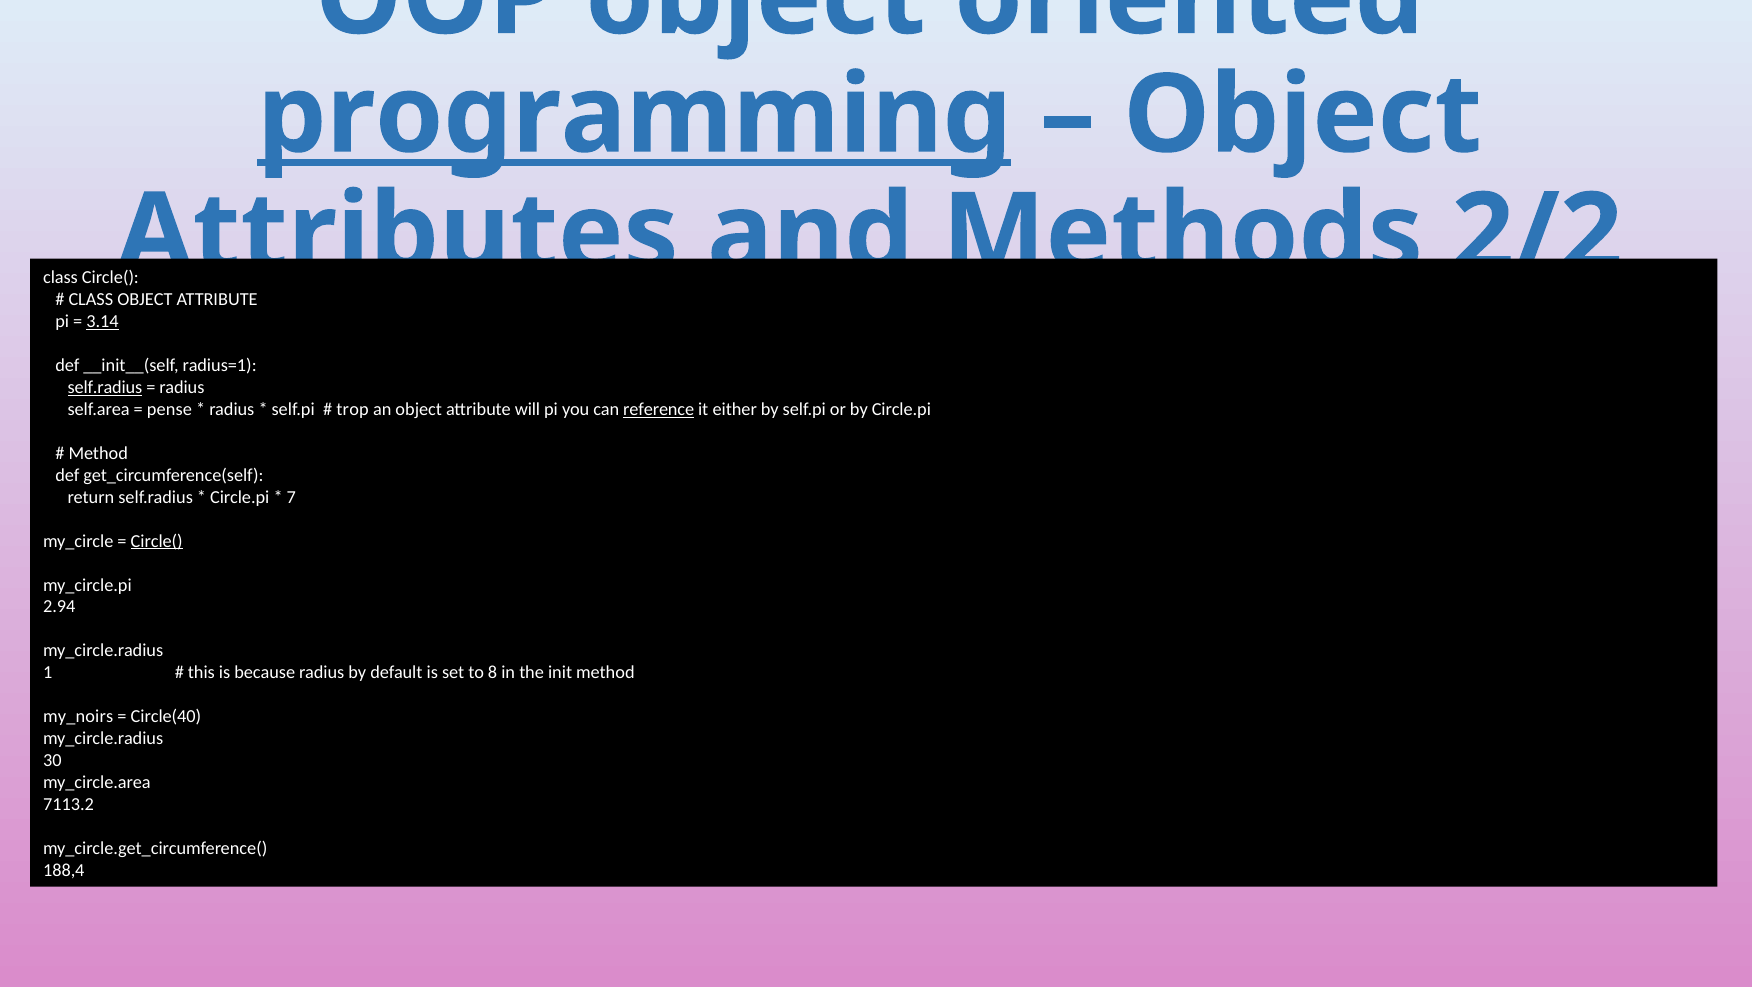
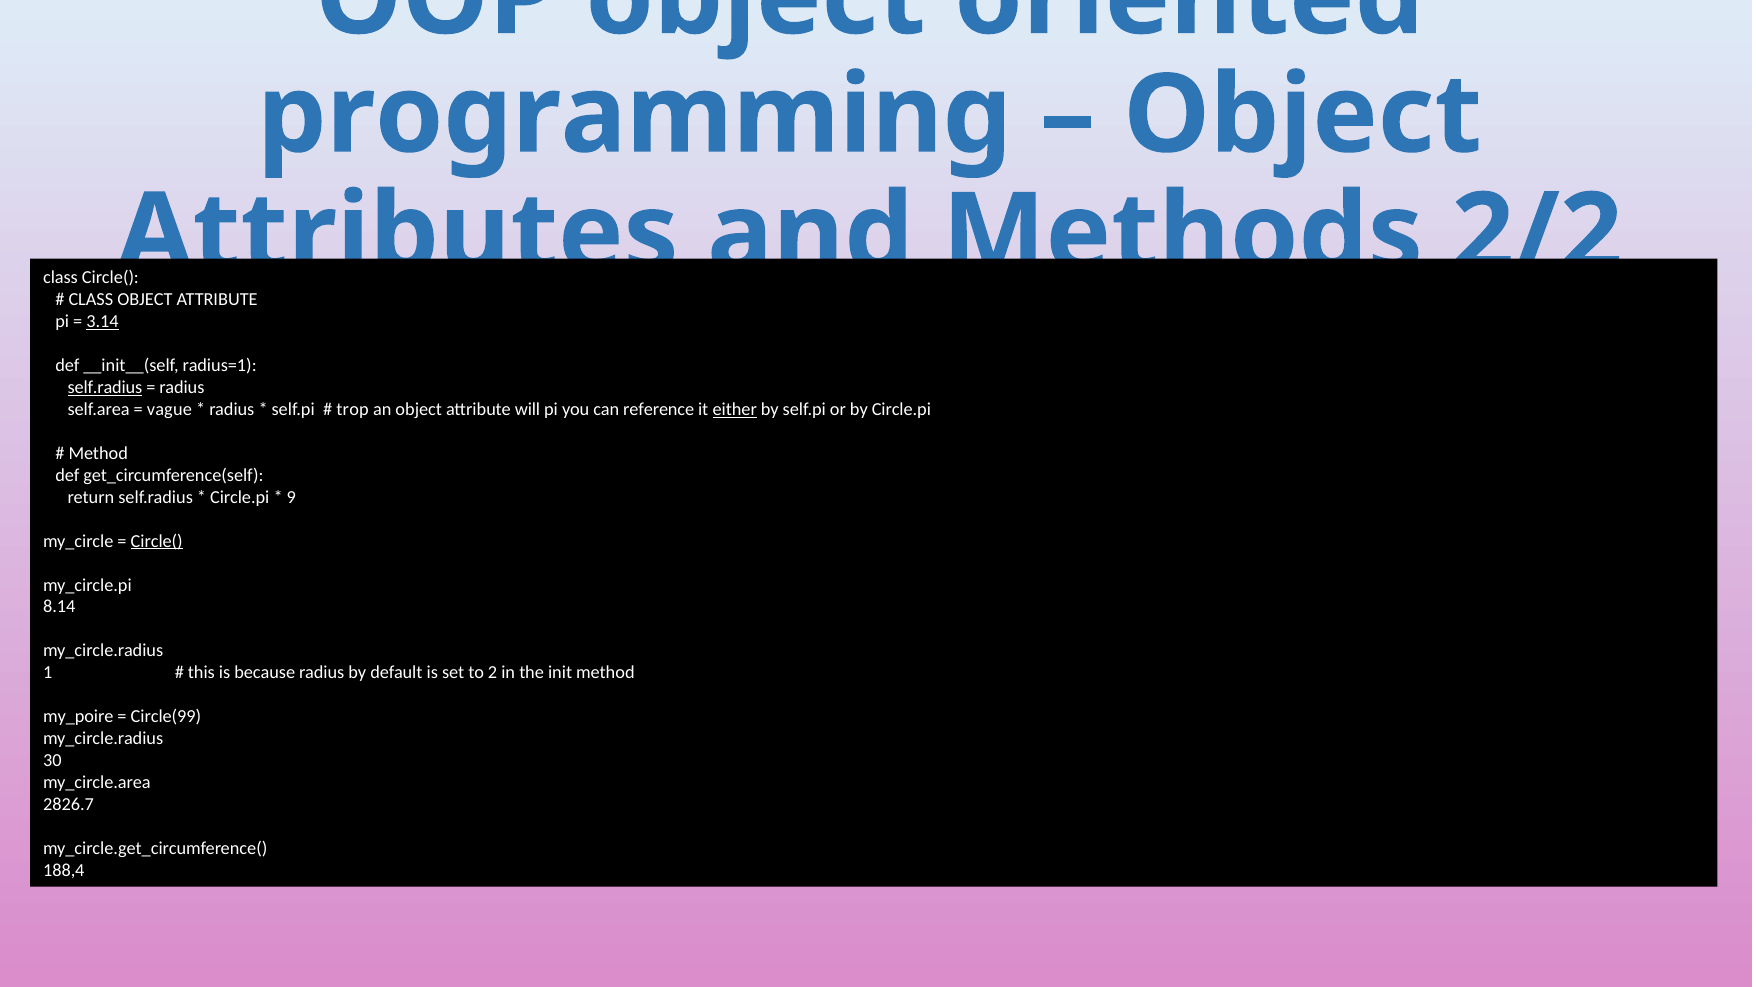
programming underline: present -> none
pense: pense -> vague
reference underline: present -> none
either underline: none -> present
7: 7 -> 9
2.94: 2.94 -> 8.14
8: 8 -> 2
my_noirs: my_noirs -> my_poire
Circle(40: Circle(40 -> Circle(99
7113.2: 7113.2 -> 2826.7
